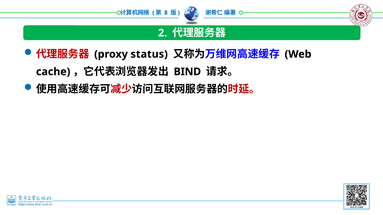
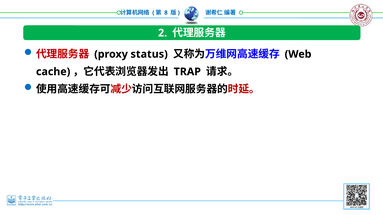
BIND: BIND -> TRAP
